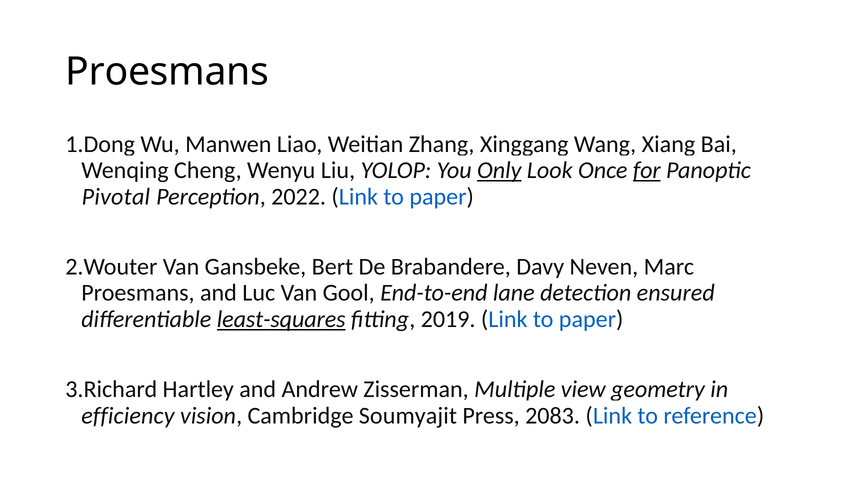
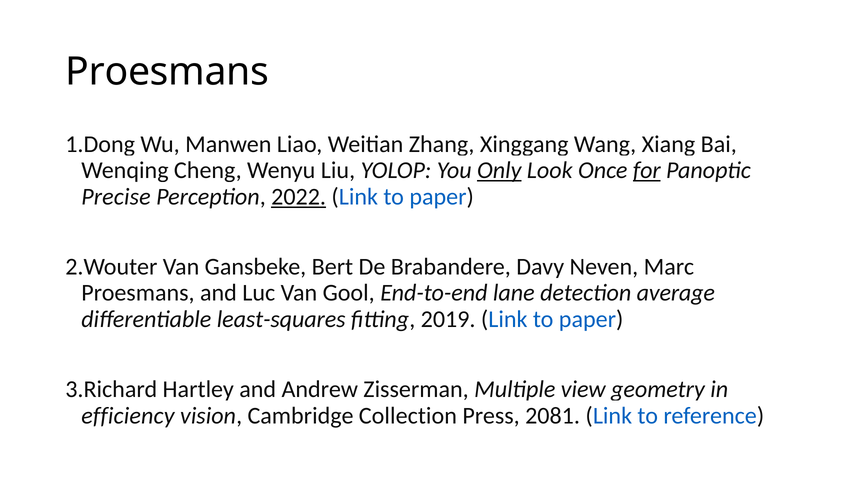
Pivotal: Pivotal -> Precise
2022 underline: none -> present
ensured: ensured -> average
least-squares underline: present -> none
Soumyajit: Soumyajit -> Collection
2083: 2083 -> 2081
